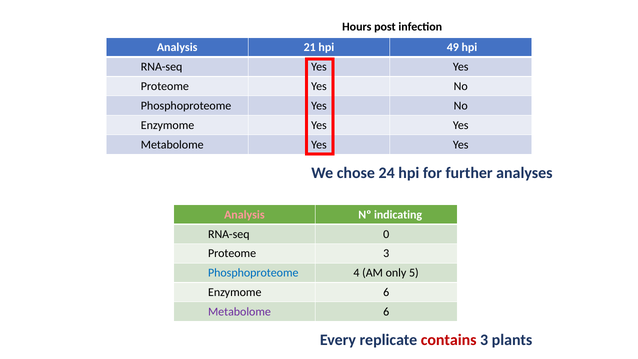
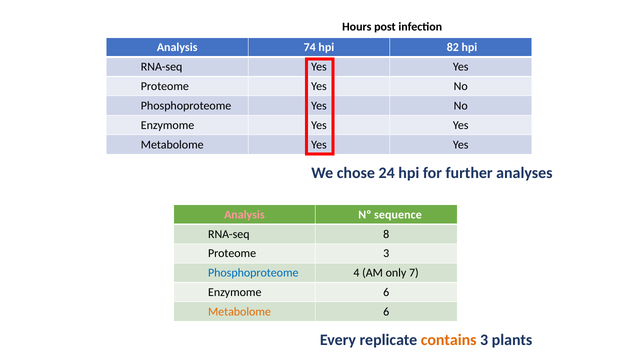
21: 21 -> 74
49: 49 -> 82
indicating: indicating -> sequence
0: 0 -> 8
5: 5 -> 7
Metabolome at (239, 312) colour: purple -> orange
contains colour: red -> orange
